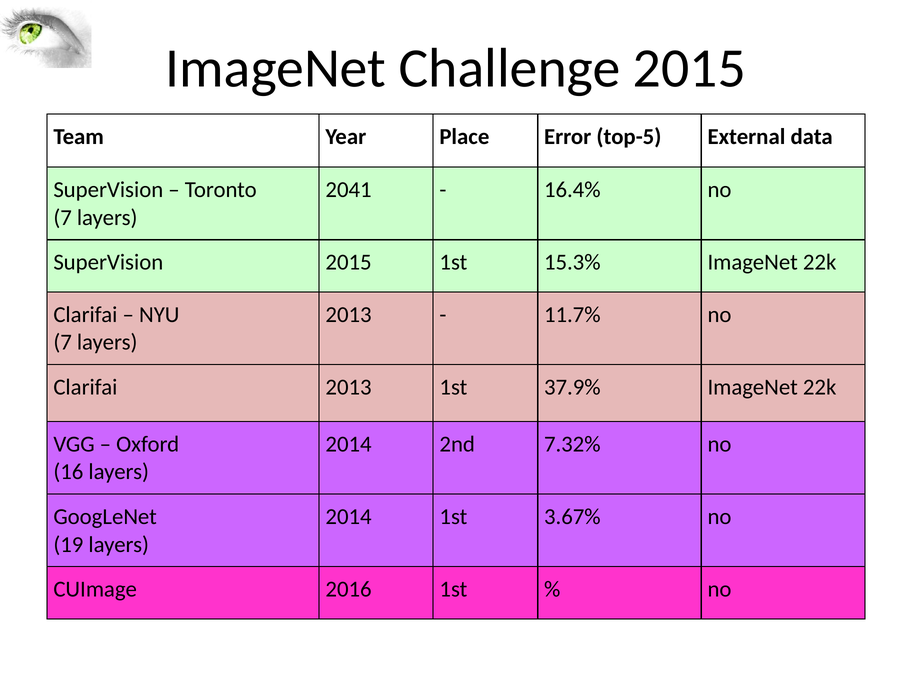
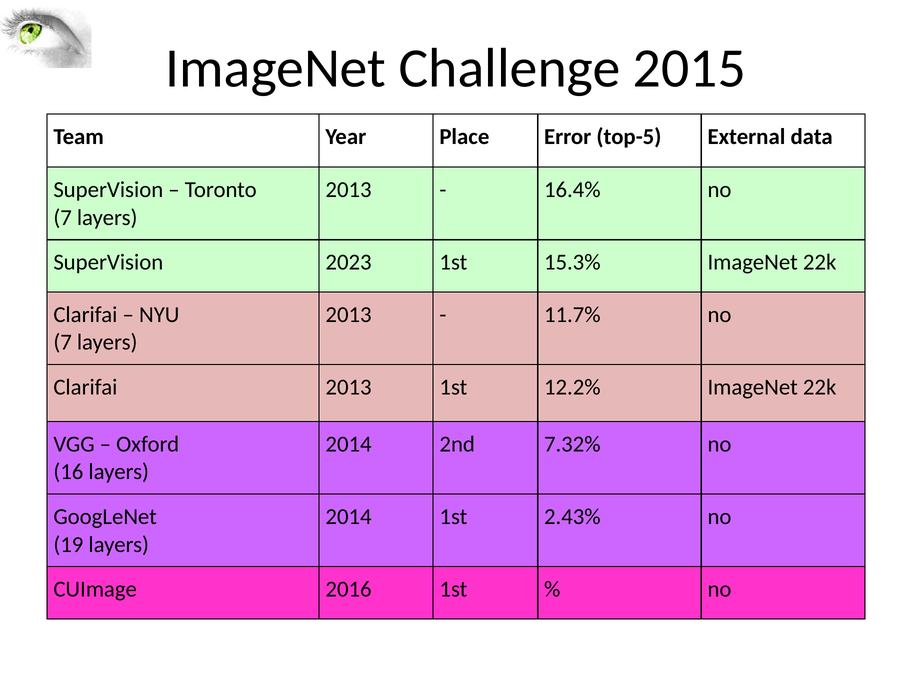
2041 at (349, 190): 2041 -> 2013
SuperVision 2015: 2015 -> 2023
37.9%: 37.9% -> 12.2%
3.67%: 3.67% -> 2.43%
